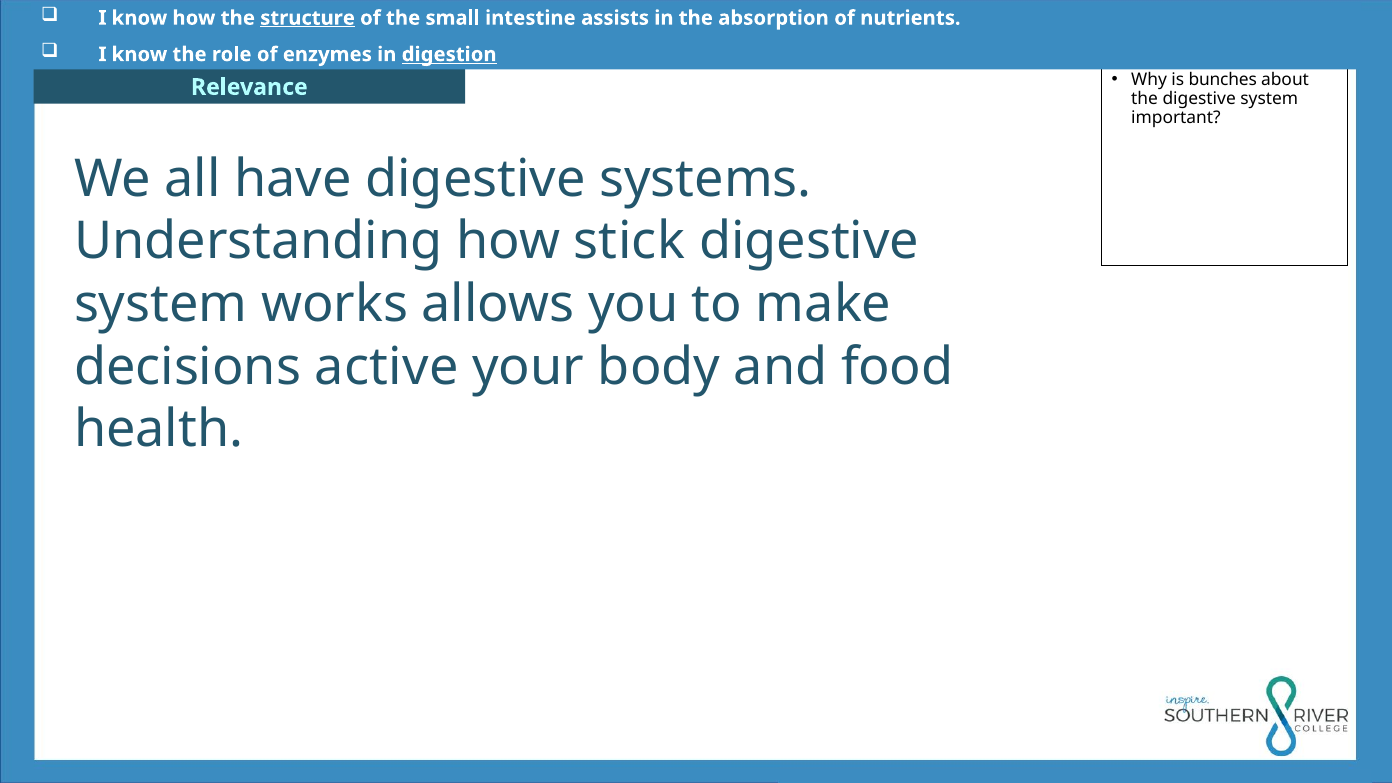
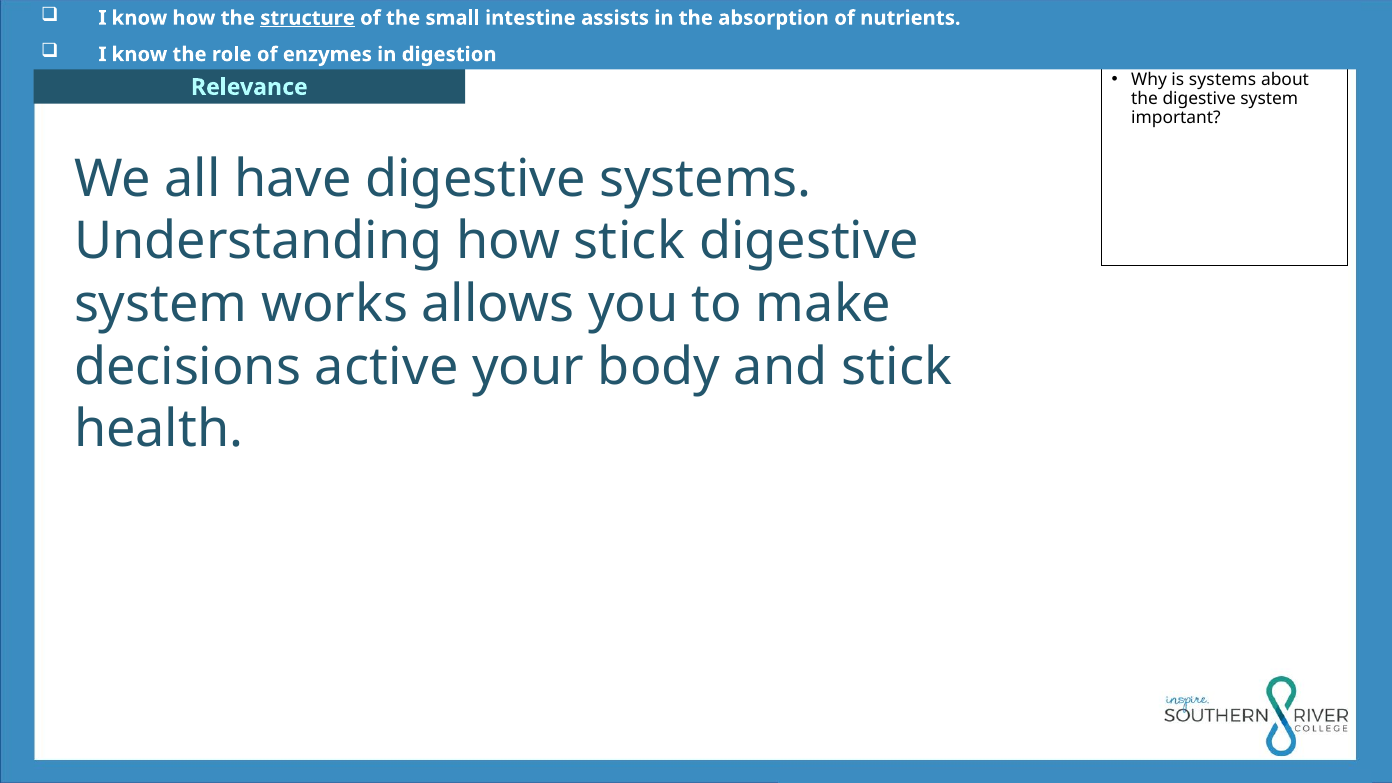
digestion underline: present -> none
is bunches: bunches -> systems
and food: food -> stick
